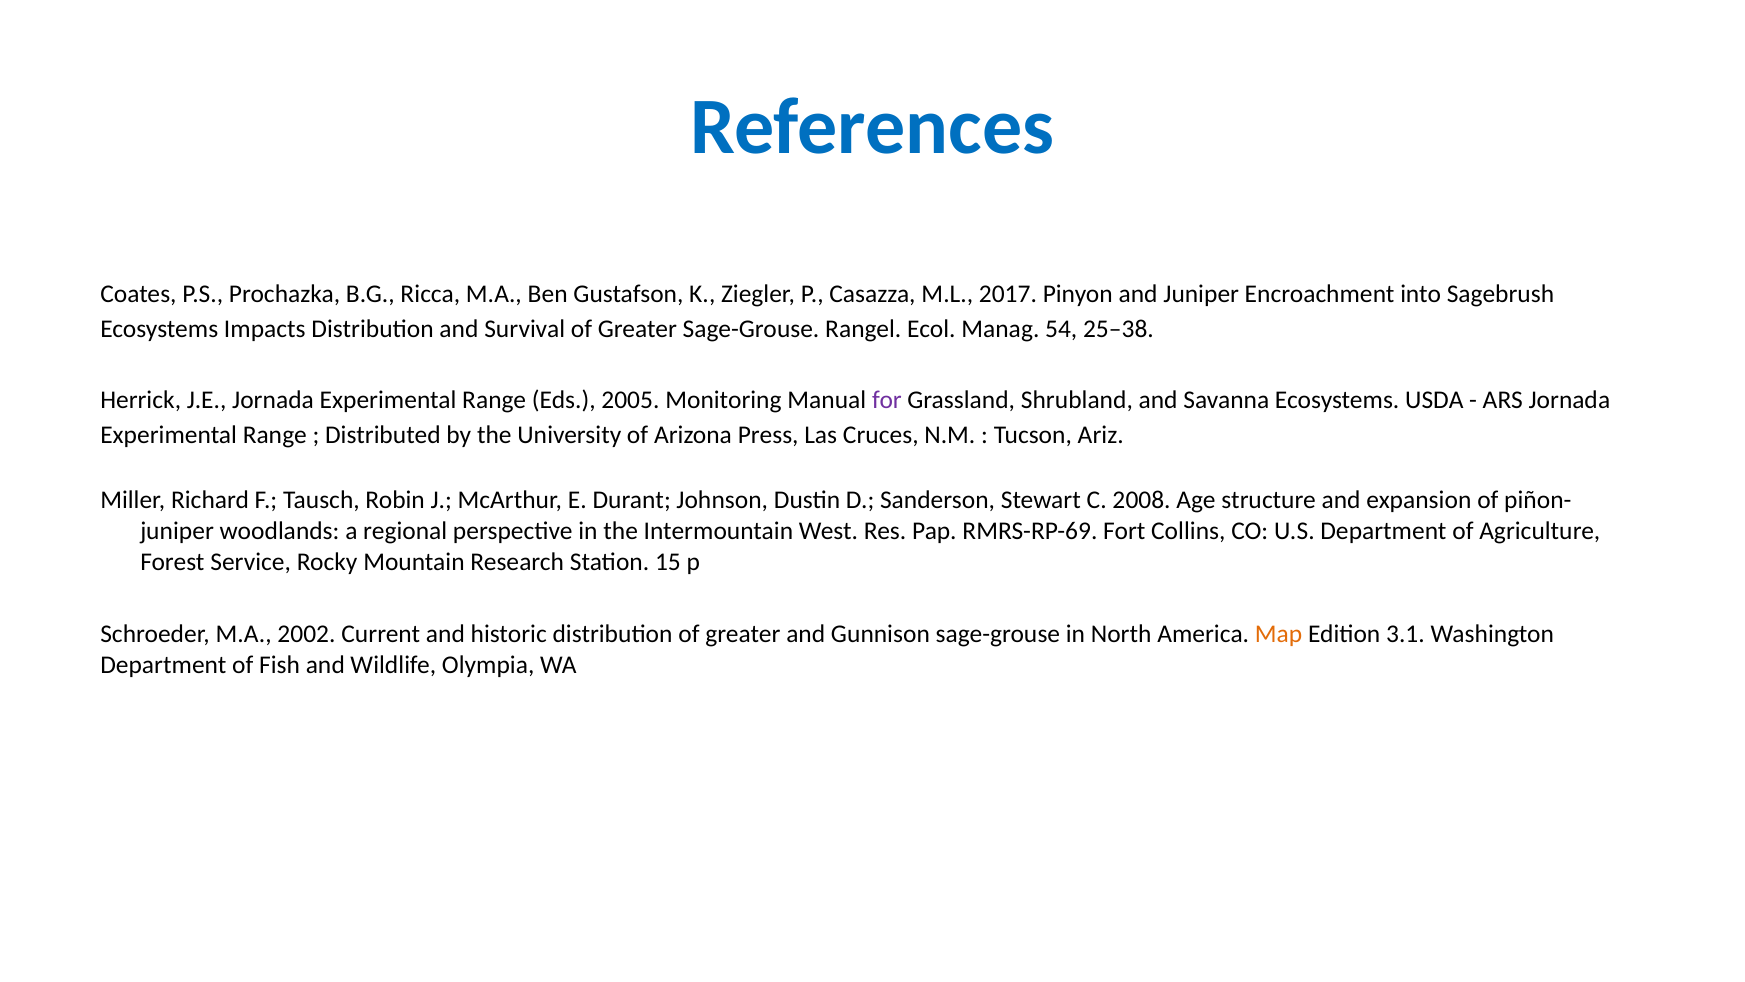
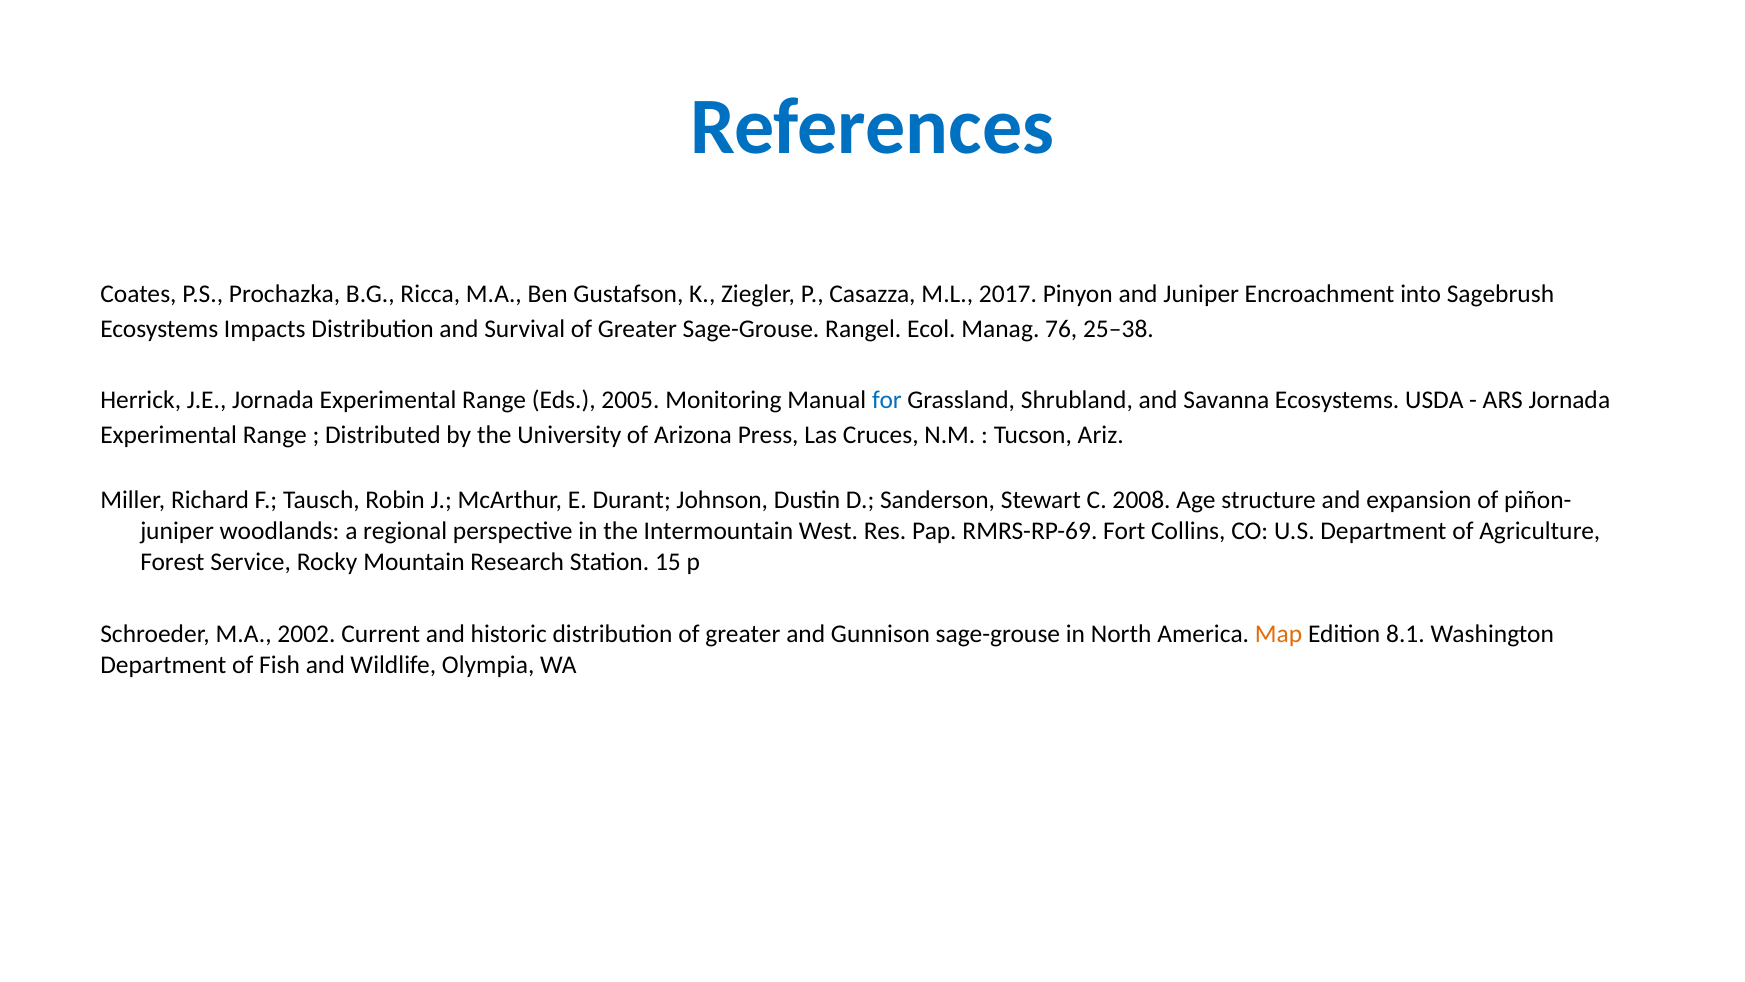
54: 54 -> 76
for colour: purple -> blue
3.1: 3.1 -> 8.1
